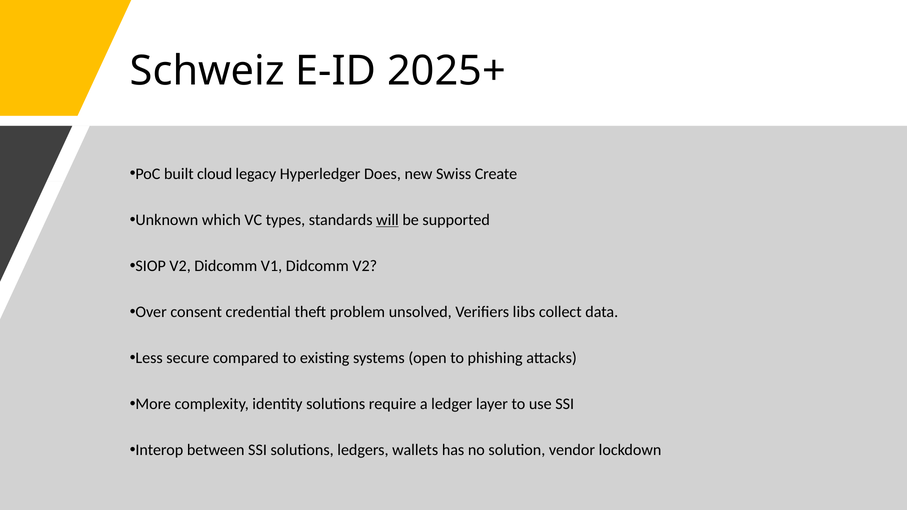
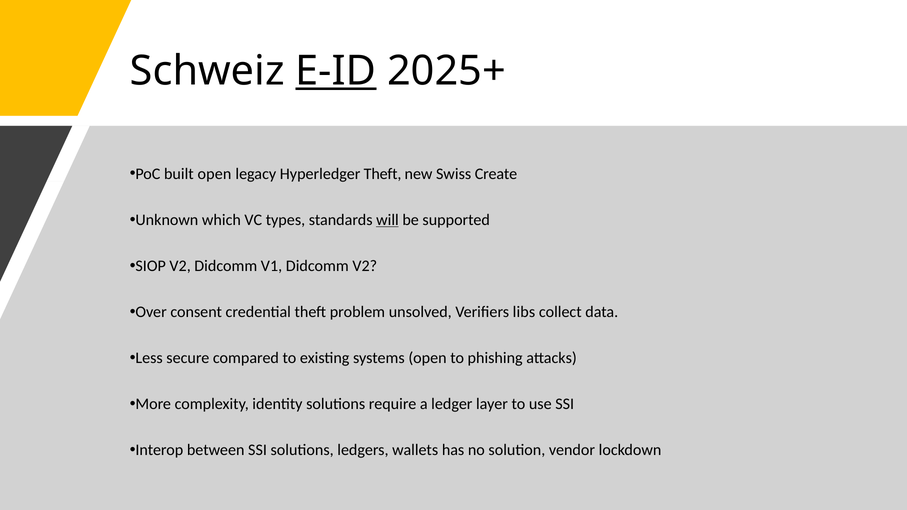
E-ID underline: none -> present
built cloud: cloud -> open
Hyperledger Does: Does -> Theft
